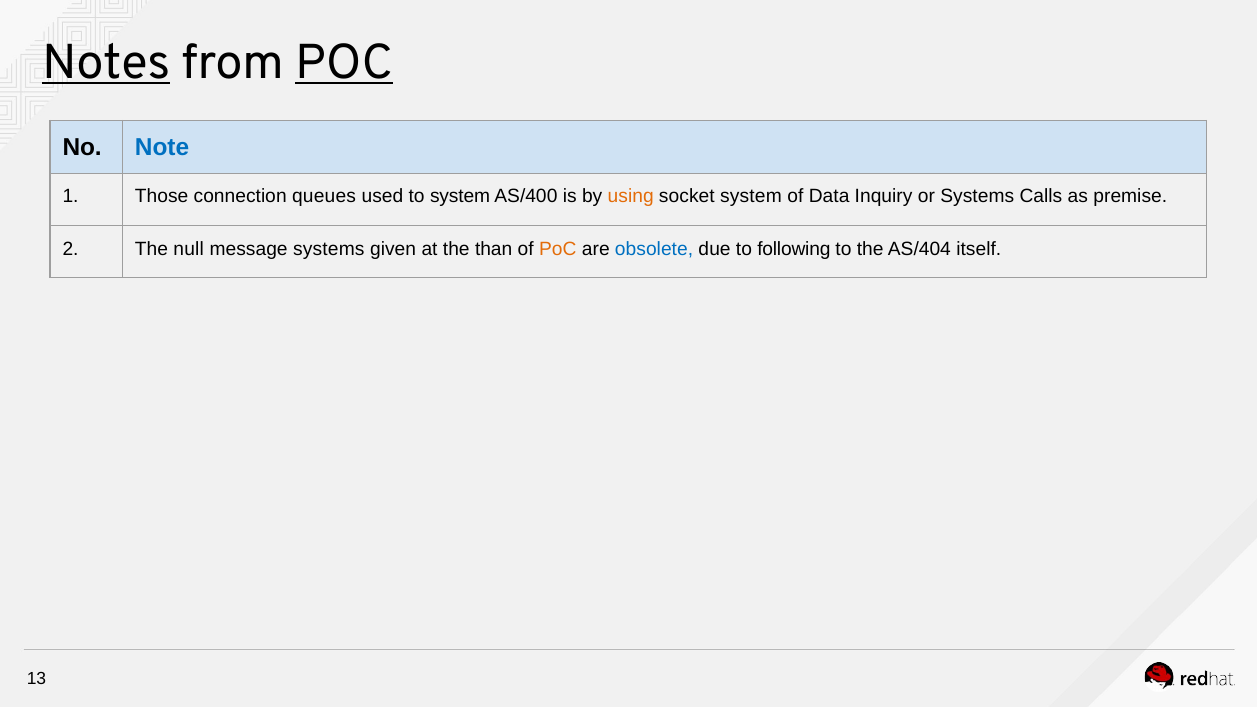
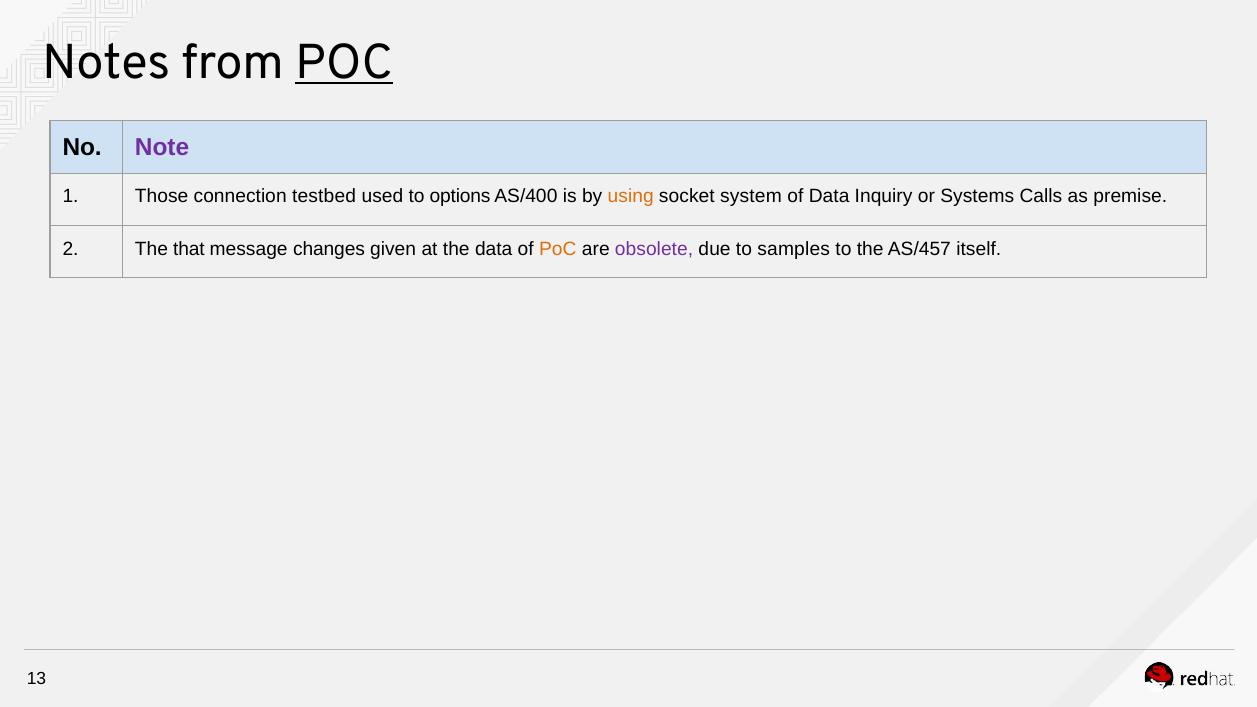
Notes underline: present -> none
Note colour: blue -> purple
queues: queues -> testbed
to system: system -> options
null: null -> that
message systems: systems -> changes
the than: than -> data
obsolete colour: blue -> purple
following: following -> samples
AS/404: AS/404 -> AS/457
